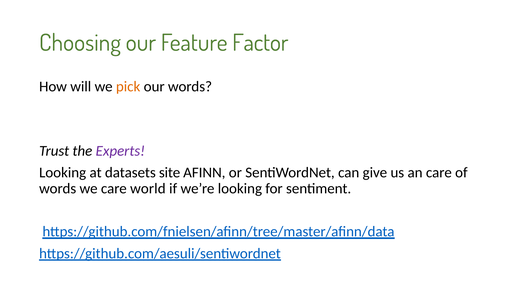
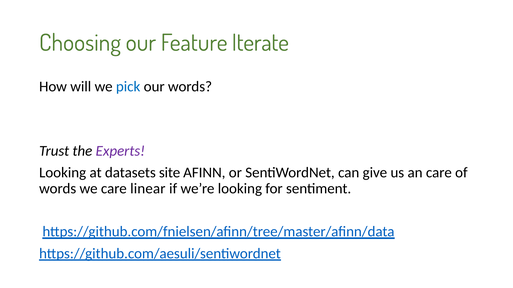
Factor: Factor -> Iterate
pick colour: orange -> blue
world: world -> linear
